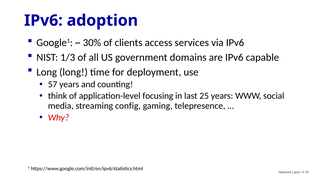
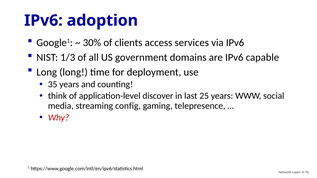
57: 57 -> 35
focusing: focusing -> discover
